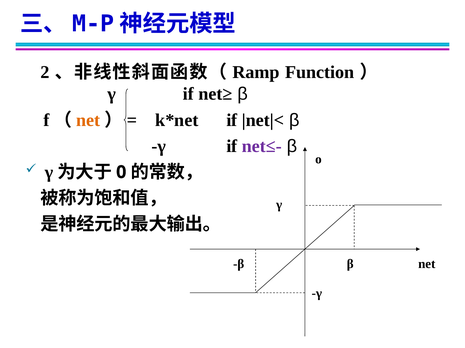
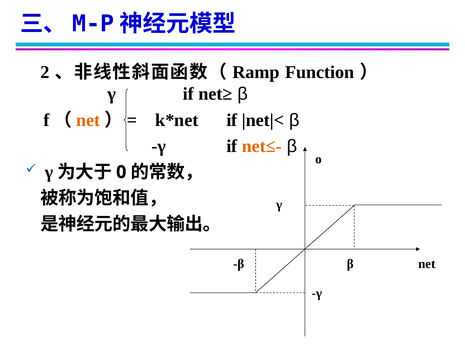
net≤- colour: purple -> orange
